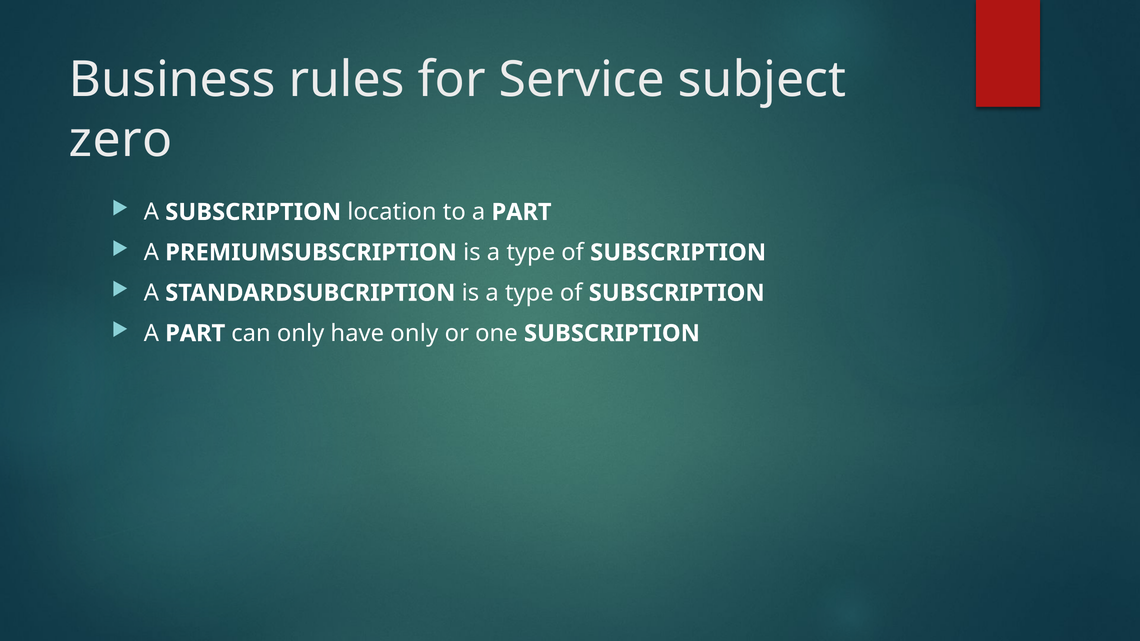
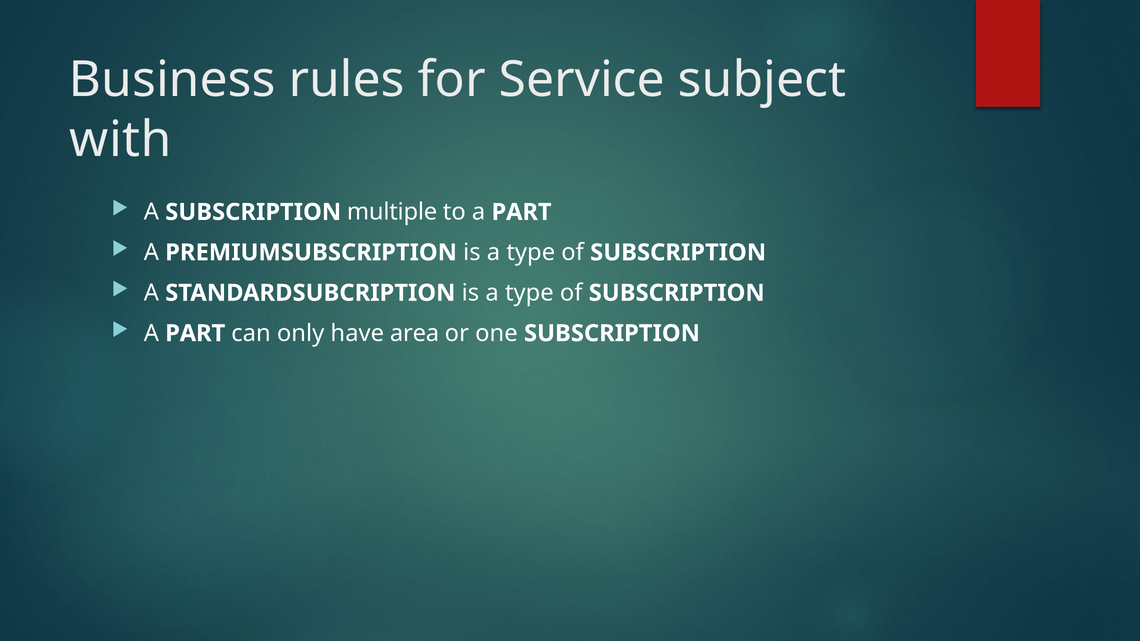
zero: zero -> with
location: location -> multiple
have only: only -> area
